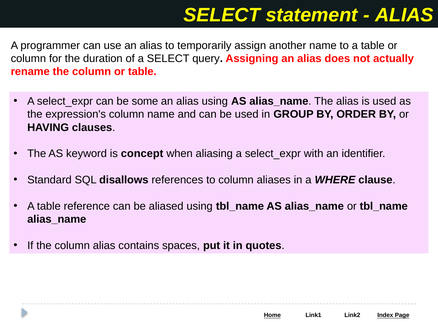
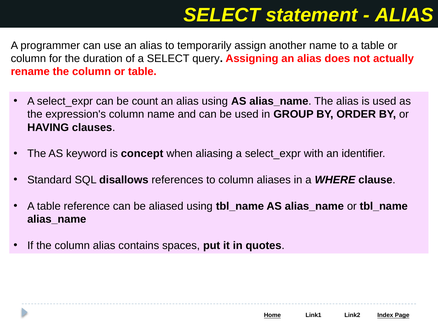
some: some -> count
